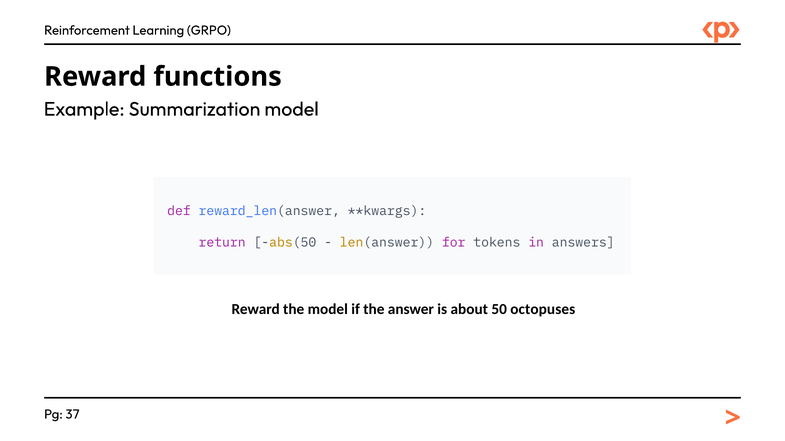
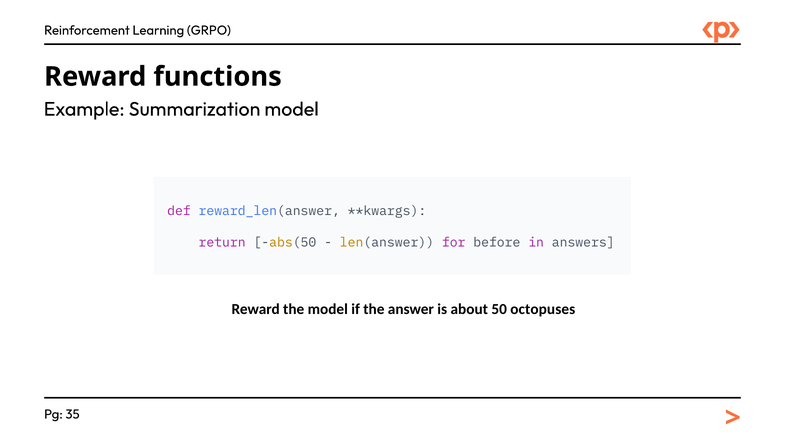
tokens: tokens -> before
37: 37 -> 35
